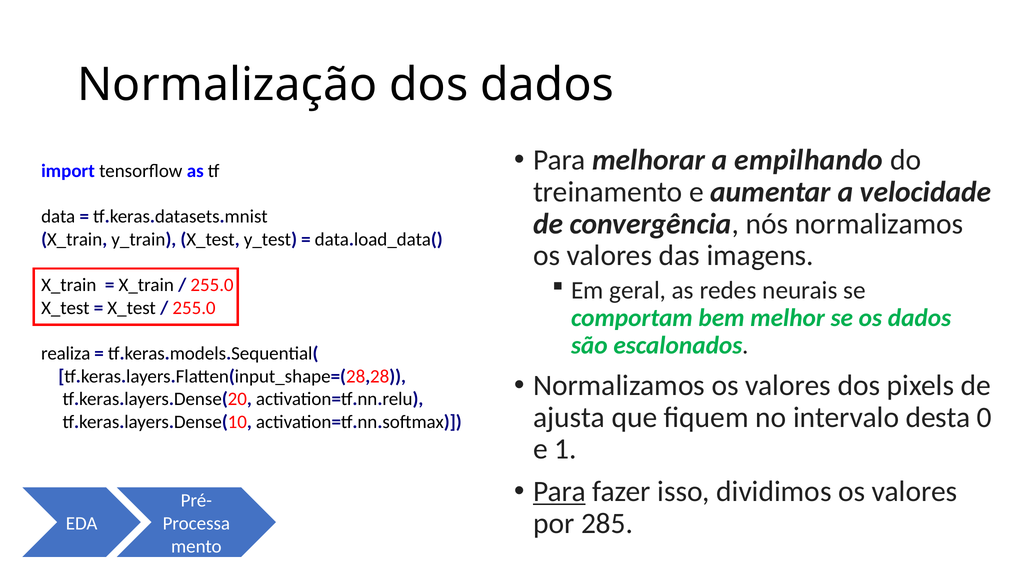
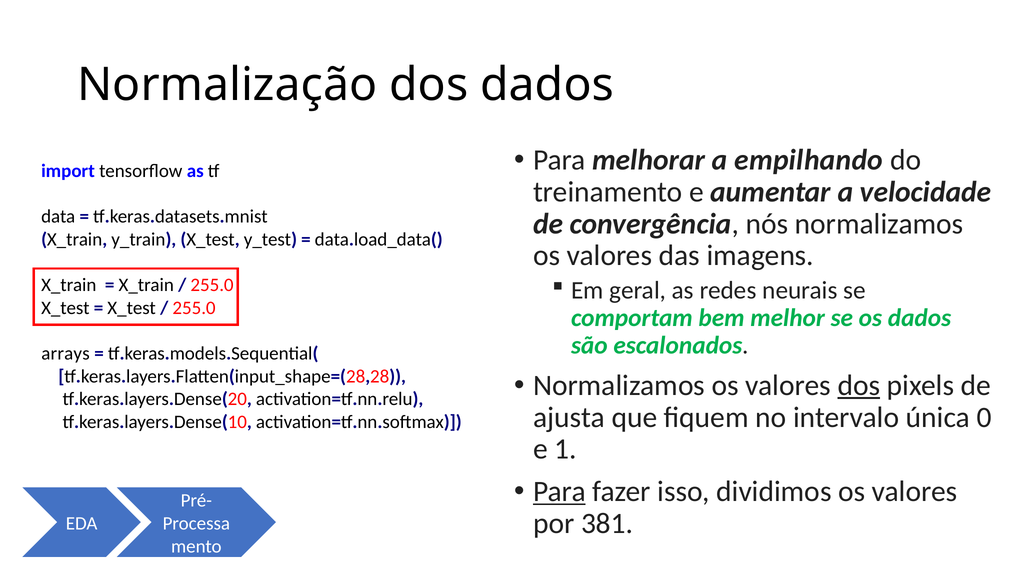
realiza: realiza -> arrays
dos at (859, 385) underline: none -> present
desta: desta -> única
285: 285 -> 381
